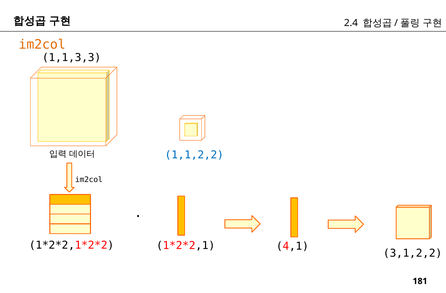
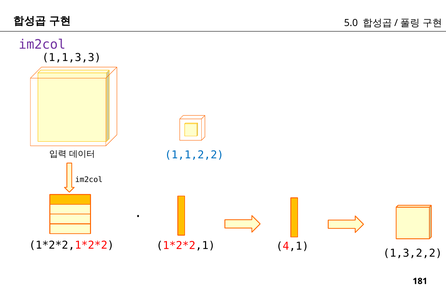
2.4: 2.4 -> 5.0
im2col at (42, 44) colour: orange -> purple
3,1,2,2: 3,1,2,2 -> 1,3,2,2
